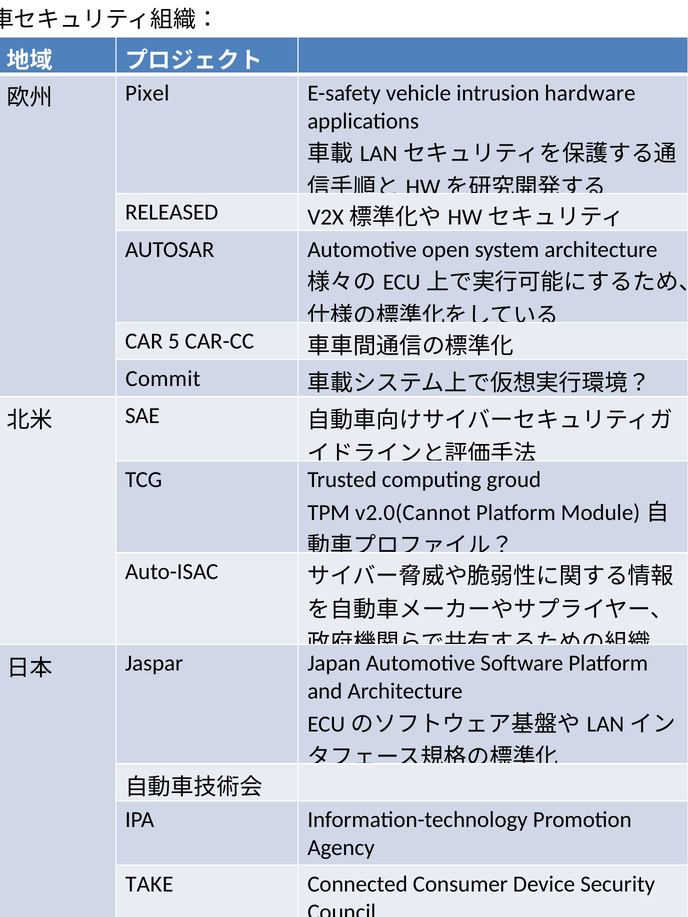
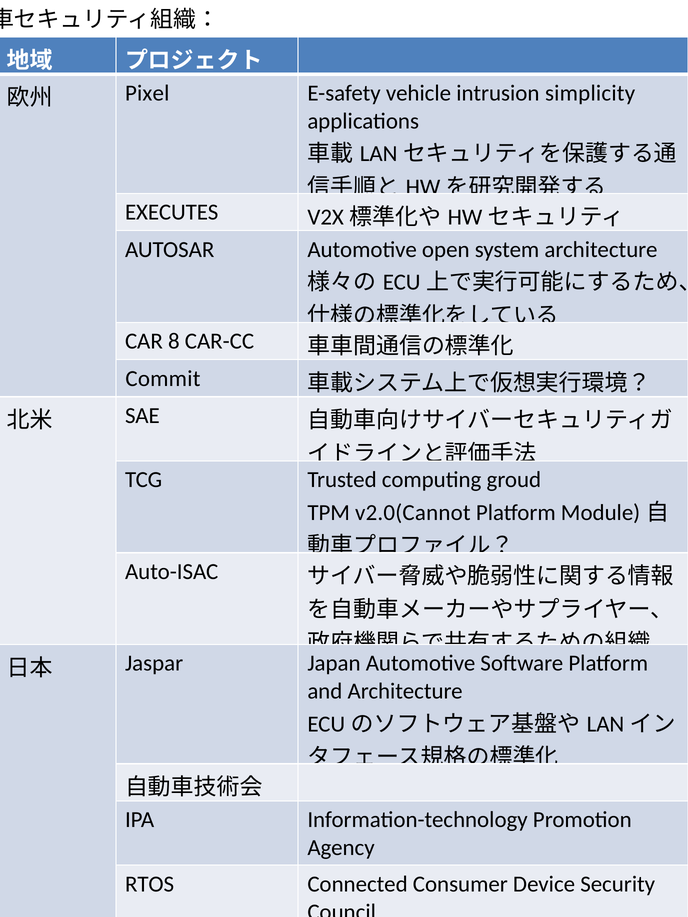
hardware: hardware -> simplicity
RELEASED: RELEASED -> EXECUTES
5: 5 -> 8
TAKE: TAKE -> RTOS
